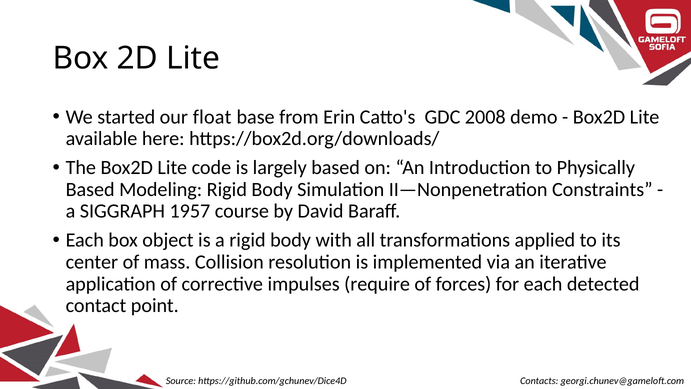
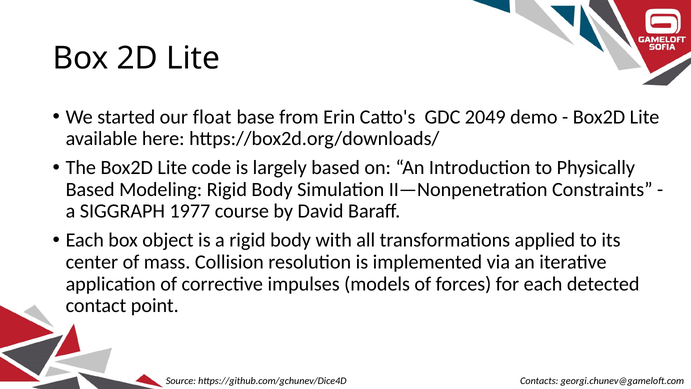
2008: 2008 -> 2049
1957: 1957 -> 1977
require: require -> models
